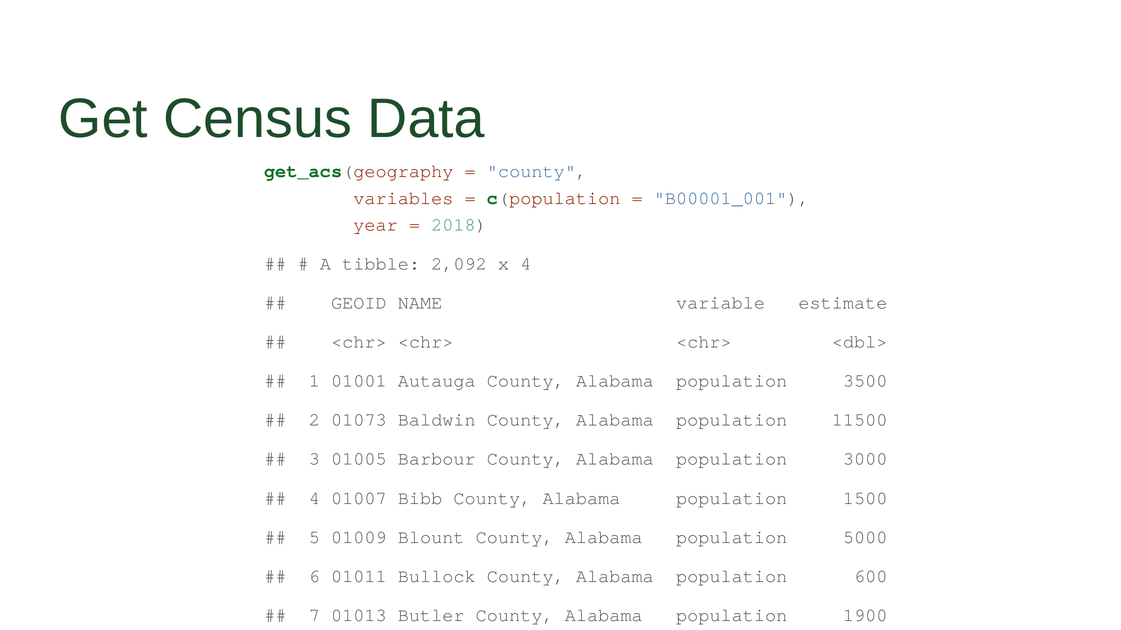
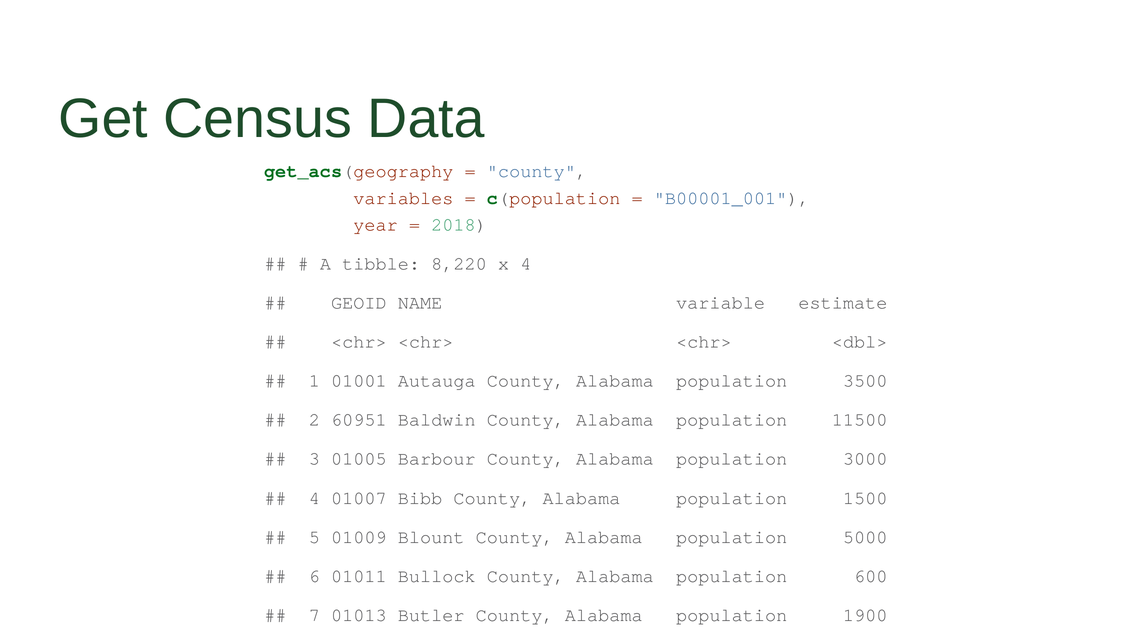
2,092: 2,092 -> 8,220
01073: 01073 -> 60951
